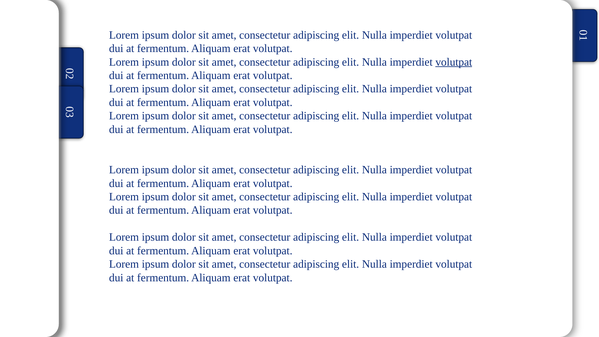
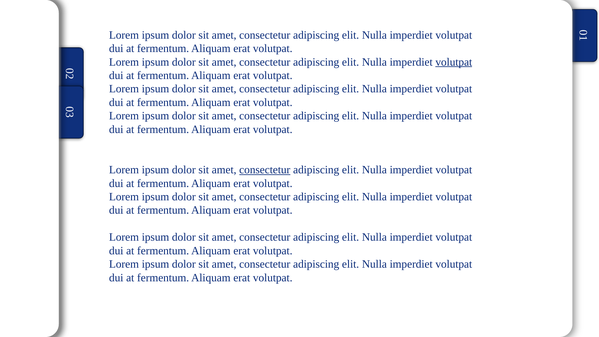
consectetur at (265, 170) underline: none -> present
